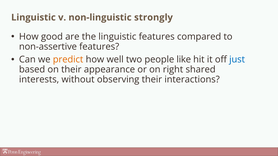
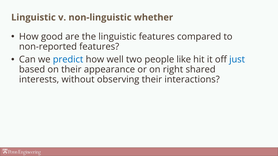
strongly: strongly -> whether
non-assertive: non-assertive -> non-reported
predict colour: orange -> blue
